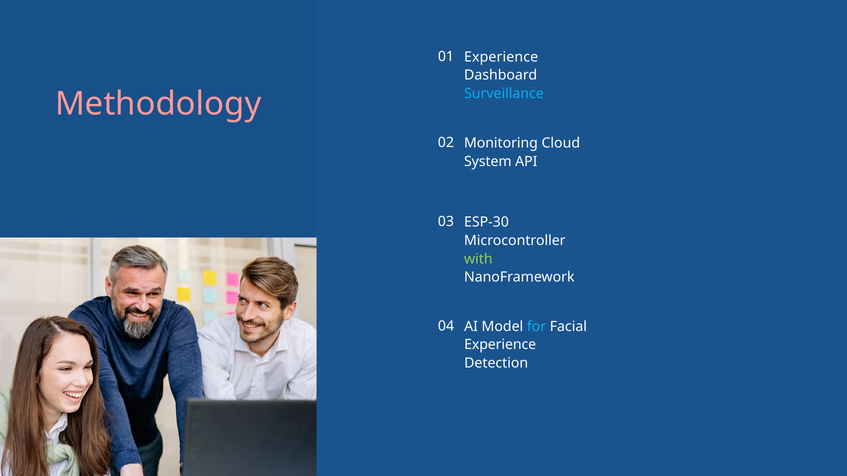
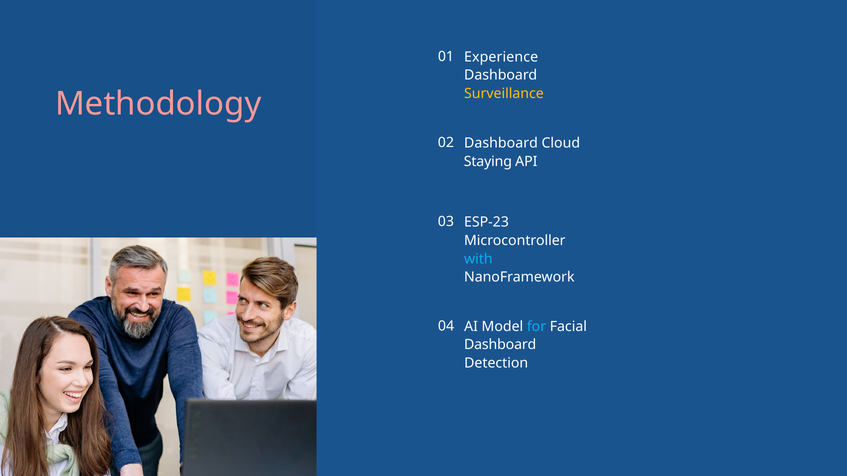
Surveillance colour: light blue -> yellow
02 Monitoring: Monitoring -> Dashboard
System: System -> Staying
ESP-30: ESP-30 -> ESP-23
with colour: light green -> light blue
Experience at (500, 345): Experience -> Dashboard
